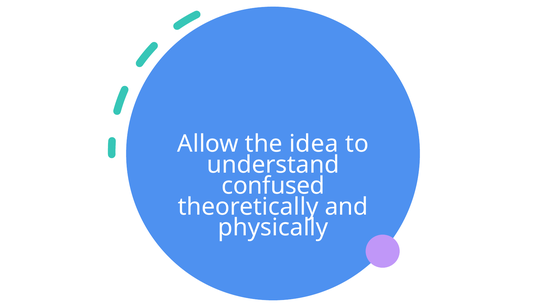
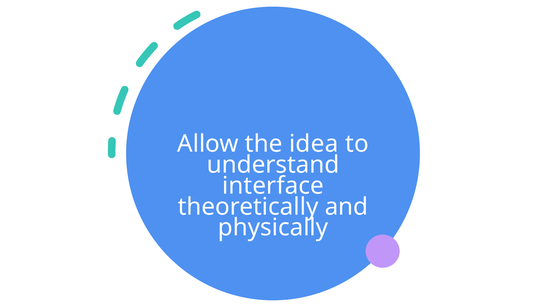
confused: confused -> interface
